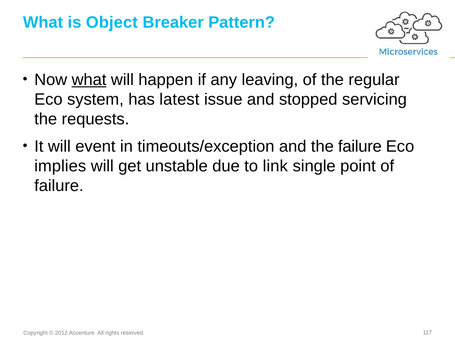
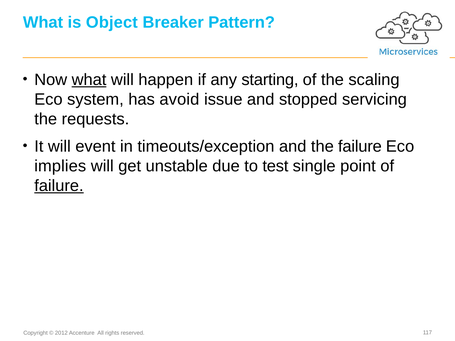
leaving: leaving -> starting
regular: regular -> scaling
latest: latest -> avoid
link: link -> test
failure at (59, 186) underline: none -> present
